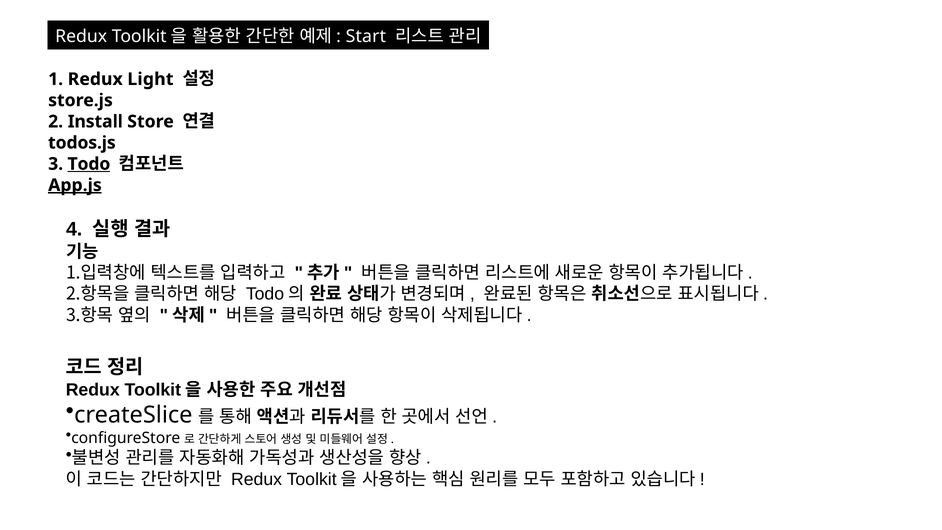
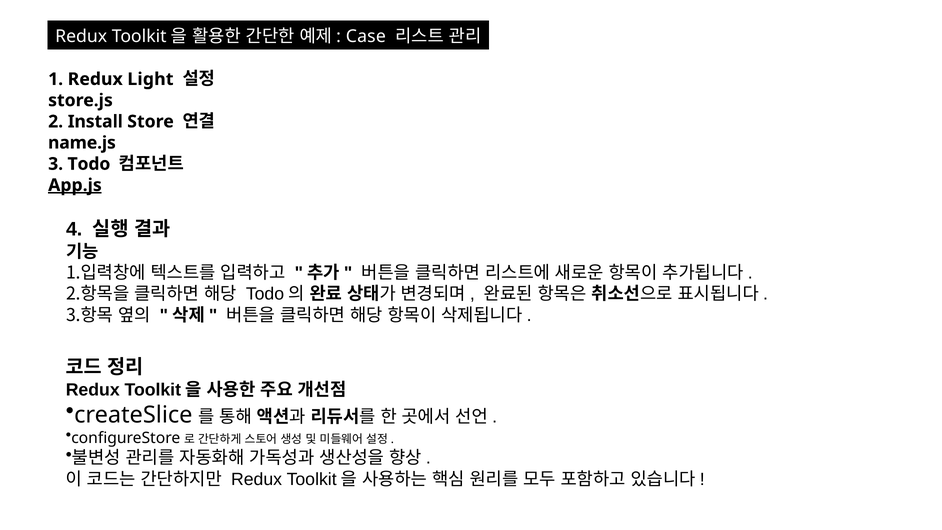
Start: Start -> Case
todos.js: todos.js -> name.js
Todo underline: present -> none
